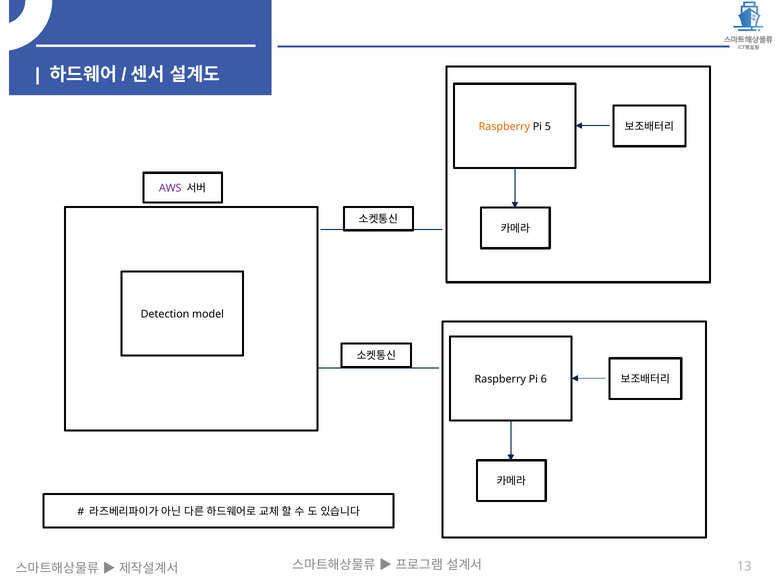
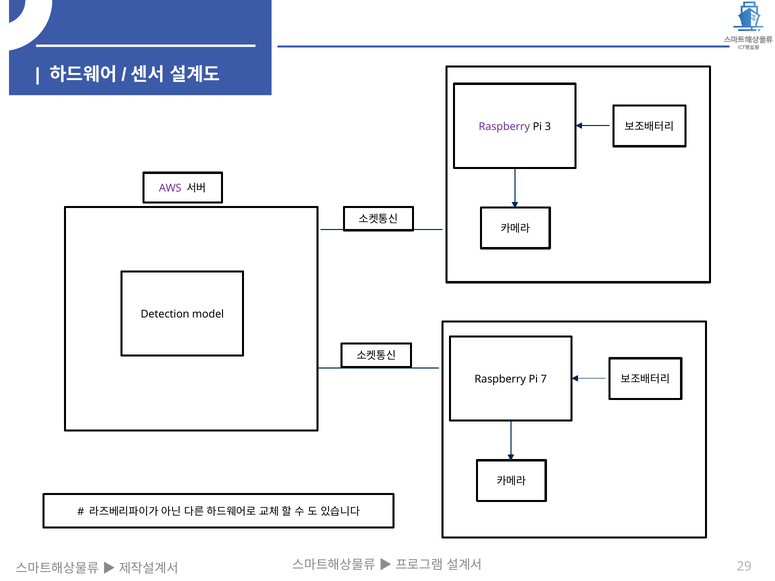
Raspberry at (504, 127) colour: orange -> purple
5: 5 -> 3
6: 6 -> 7
13: 13 -> 29
